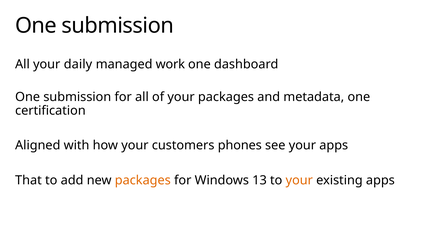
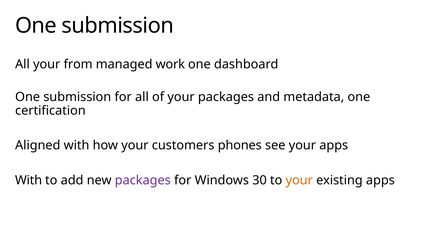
daily: daily -> from
That at (28, 180): That -> With
packages at (143, 180) colour: orange -> purple
13: 13 -> 30
